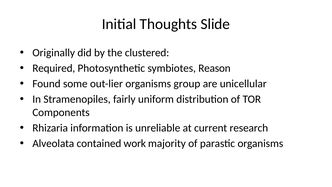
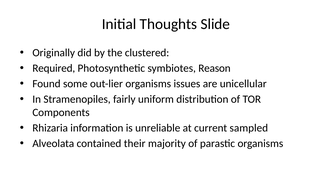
group: group -> issues
research: research -> sampled
work: work -> their
